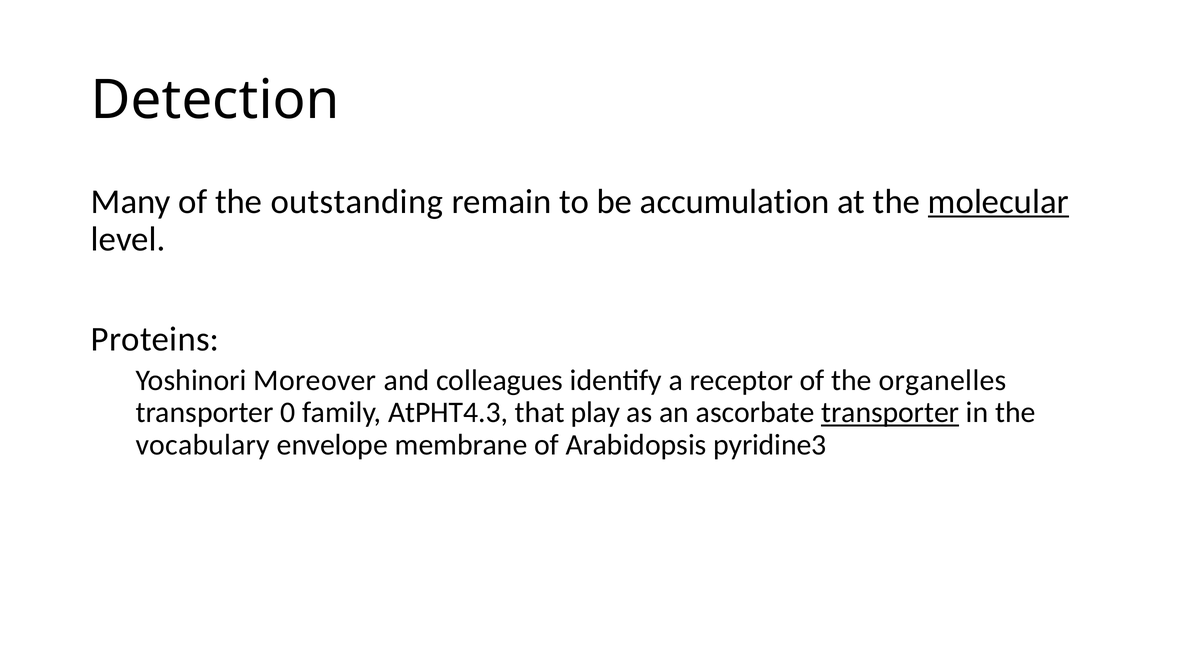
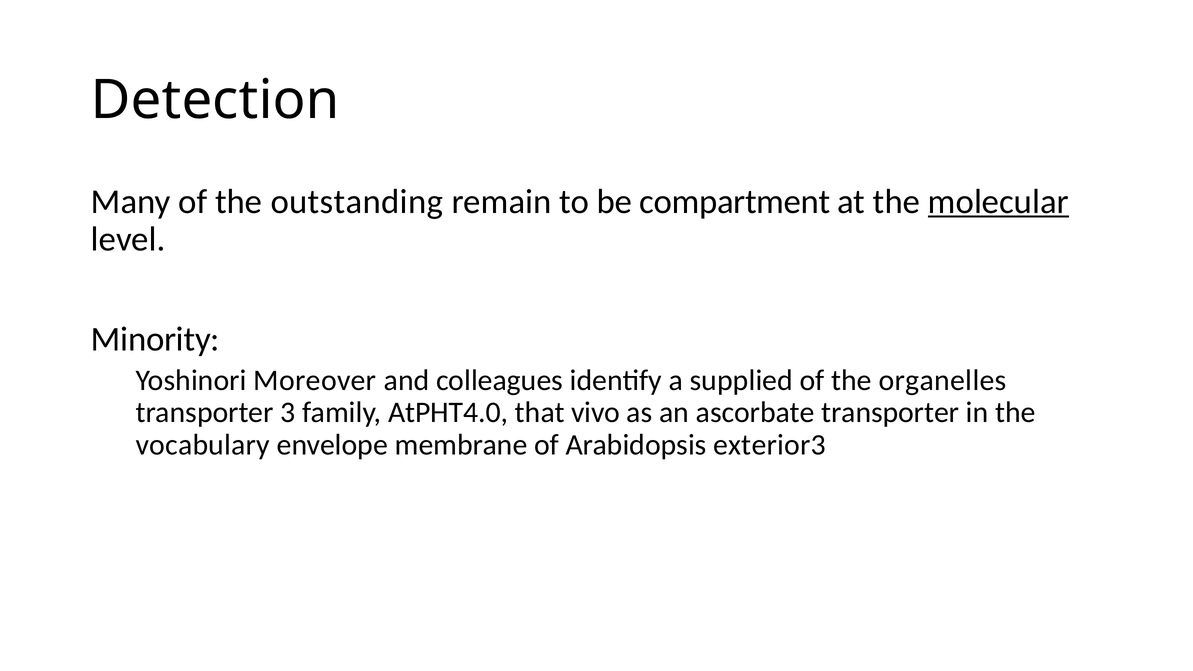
accumulation: accumulation -> compartment
Proteins: Proteins -> Minority
receptor: receptor -> supplied
0: 0 -> 3
AtPHT4.3: AtPHT4.3 -> AtPHT4.0
play: play -> vivo
transporter at (890, 413) underline: present -> none
pyridine3: pyridine3 -> exterior3
